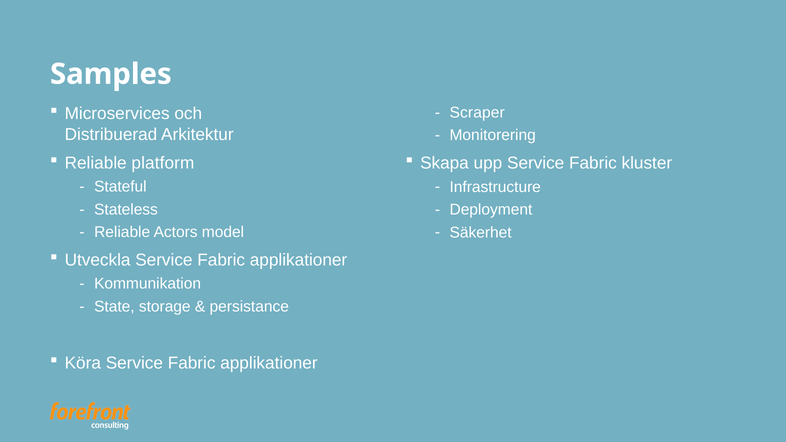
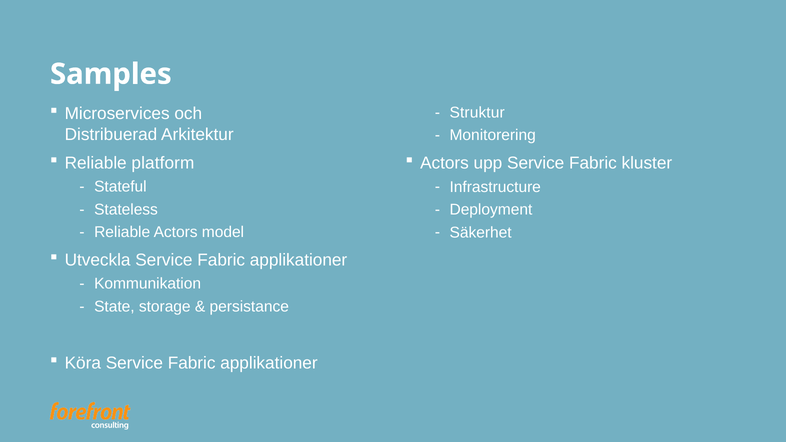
Scraper: Scraper -> Struktur
Skapa at (444, 163): Skapa -> Actors
